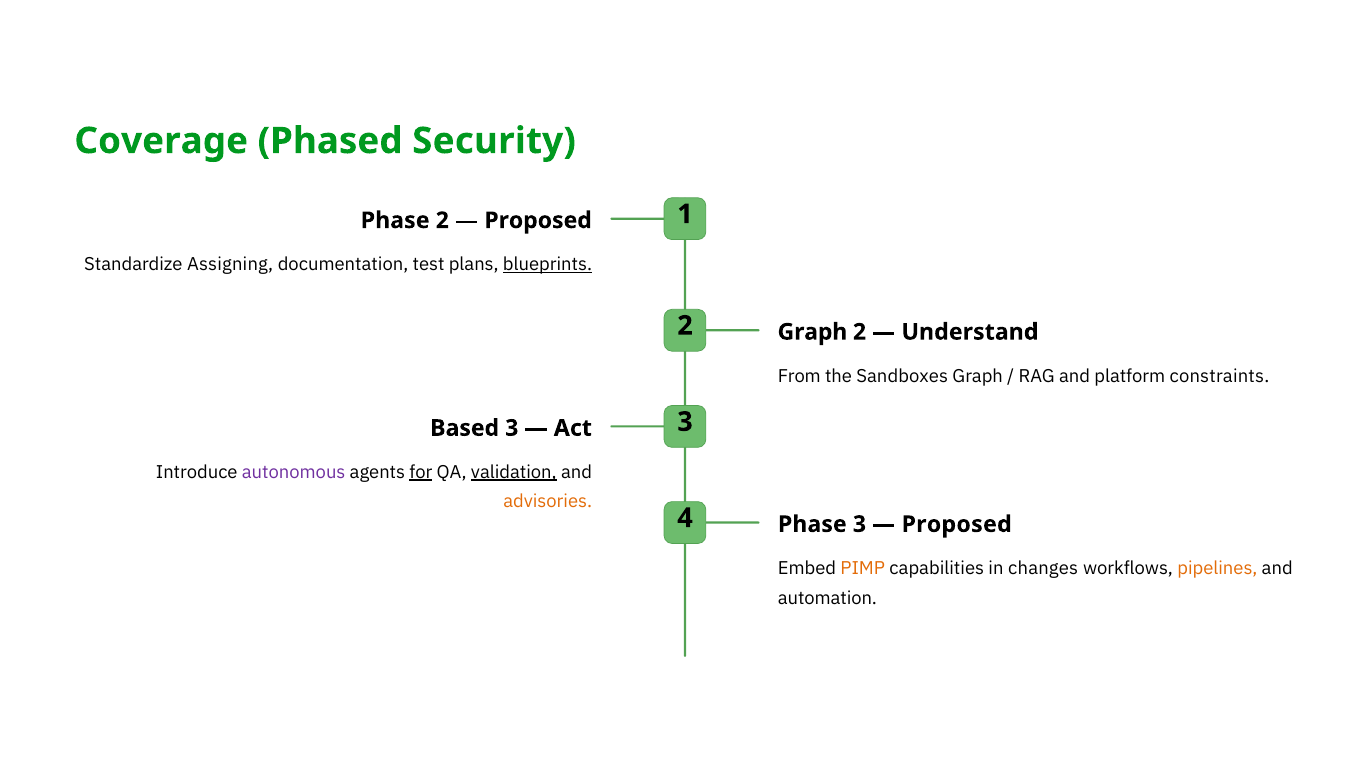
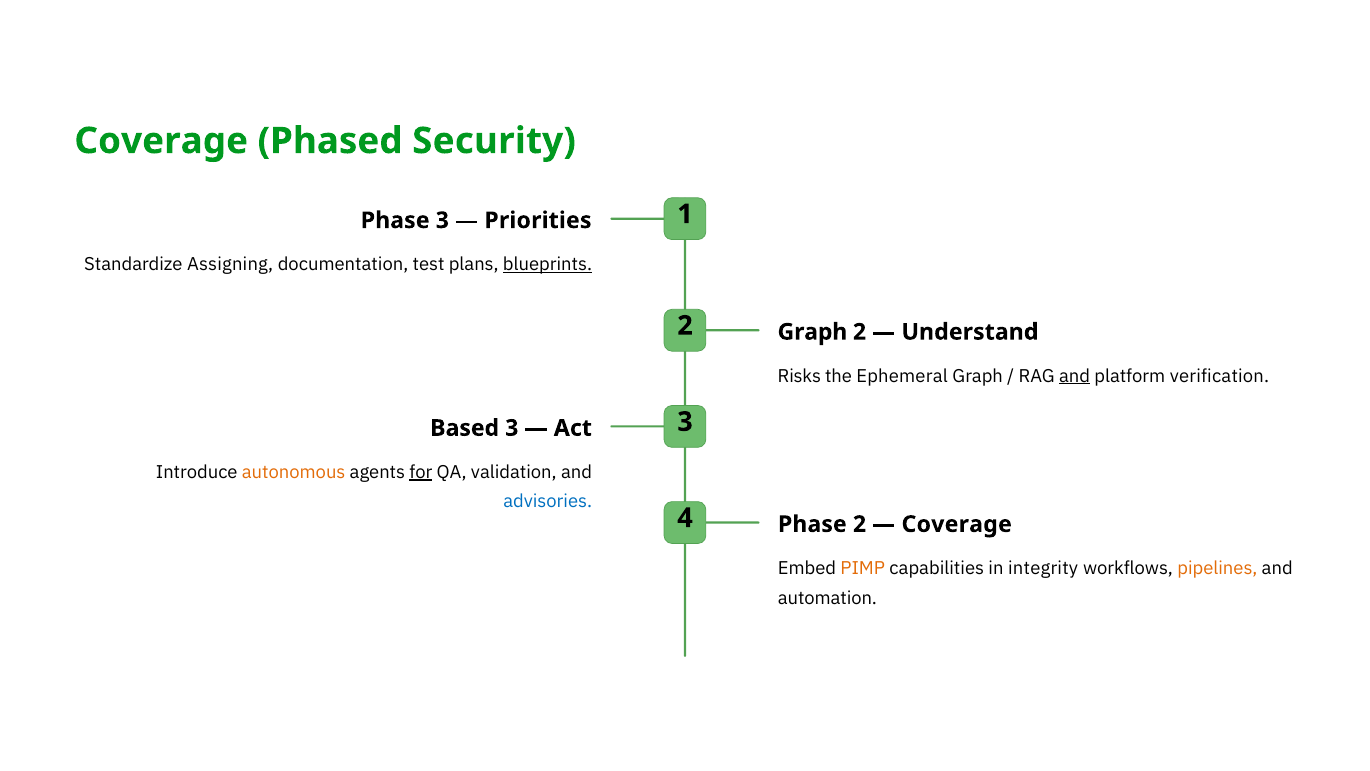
Phase 2: 2 -> 3
Proposed at (538, 220): Proposed -> Priorities
From: From -> Risks
Sandboxes: Sandboxes -> Ephemeral
and at (1075, 376) underline: none -> present
constraints: constraints -> verification
autonomous colour: purple -> orange
validation underline: present -> none
advisories colour: orange -> blue
Phase 3: 3 -> 2
Proposed at (957, 524): Proposed -> Coverage
changes: changes -> integrity
